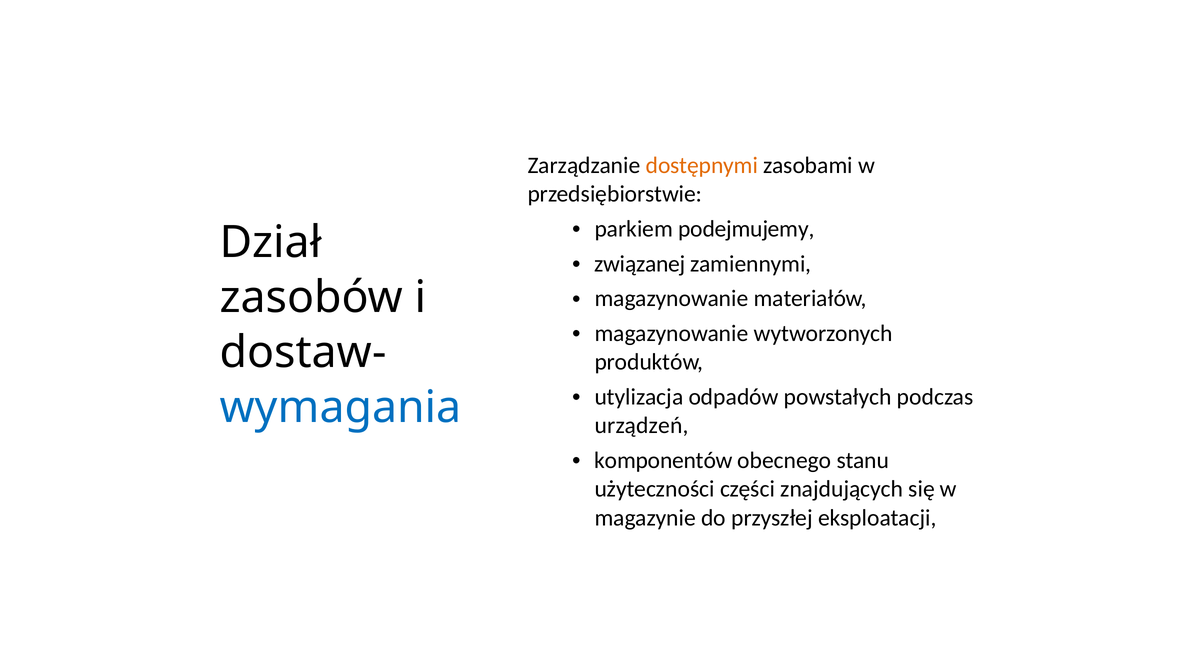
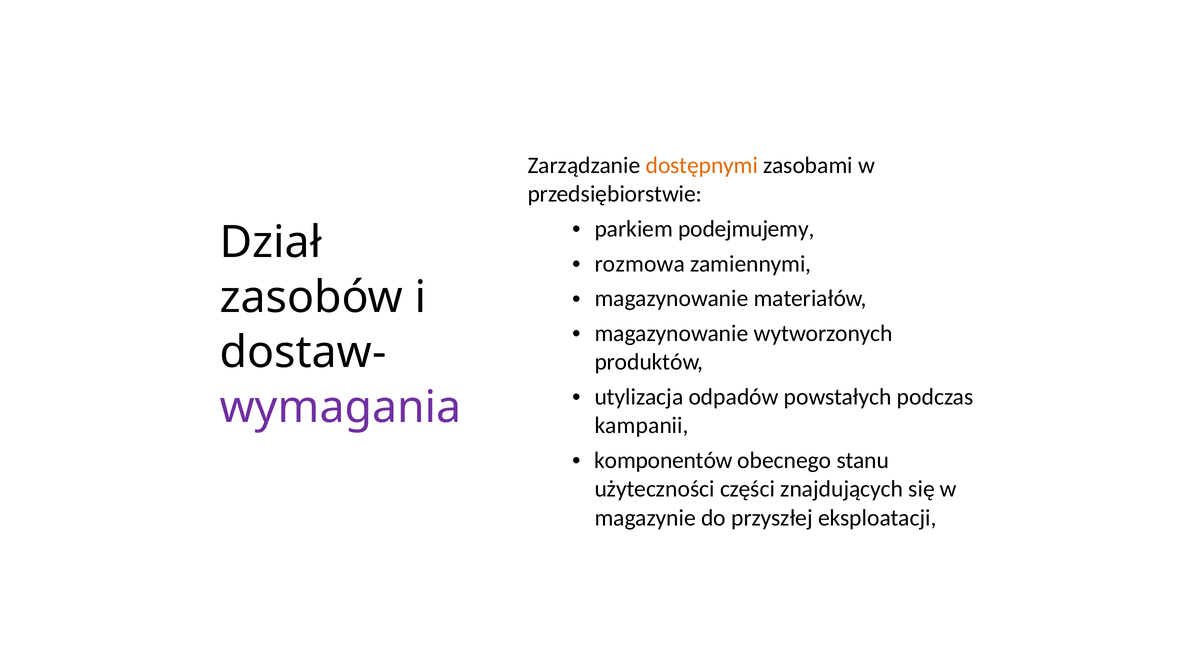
związanej: związanej -> rozmowa
wymagania colour: blue -> purple
urządzeń: urządzeń -> kampanii
